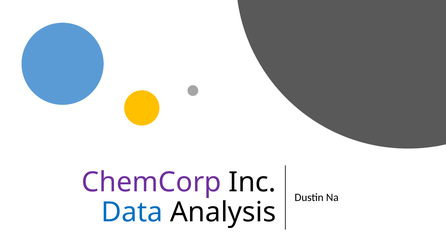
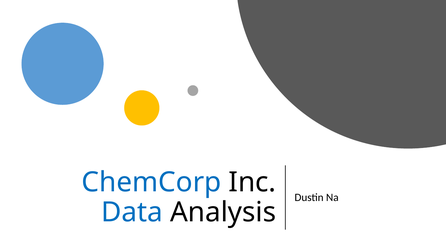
ChemCorp colour: purple -> blue
